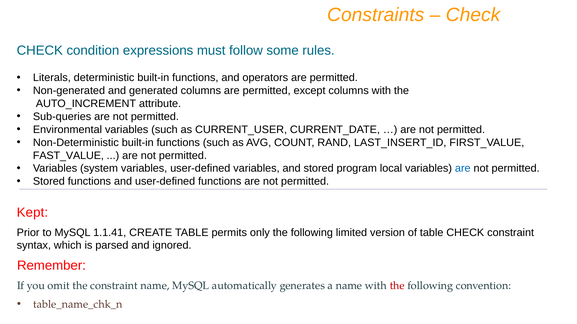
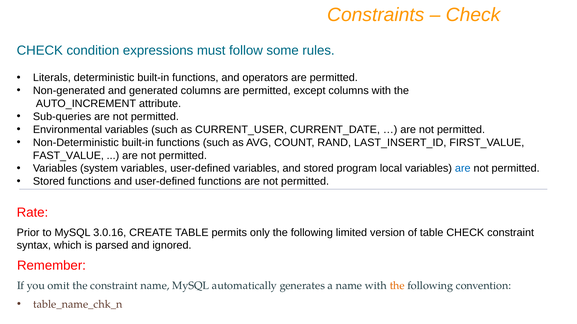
Kept: Kept -> Rate
1.1.41: 1.1.41 -> 3.0.16
the at (397, 286) colour: red -> orange
